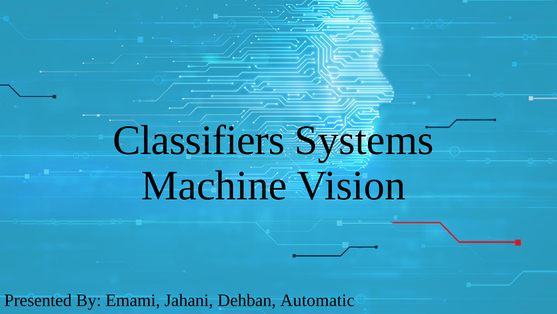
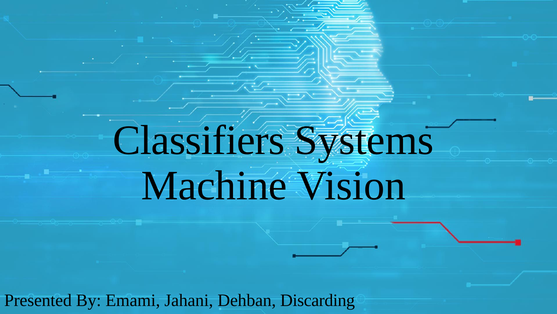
Automatic: Automatic -> Discarding
